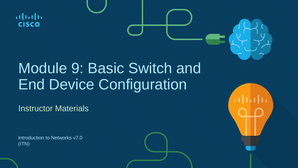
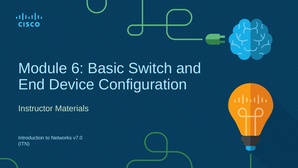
9: 9 -> 6
